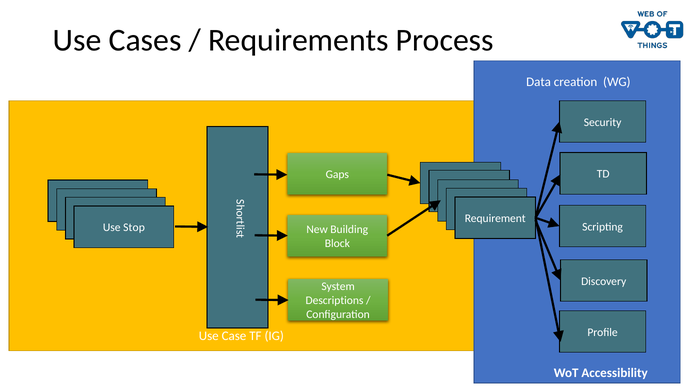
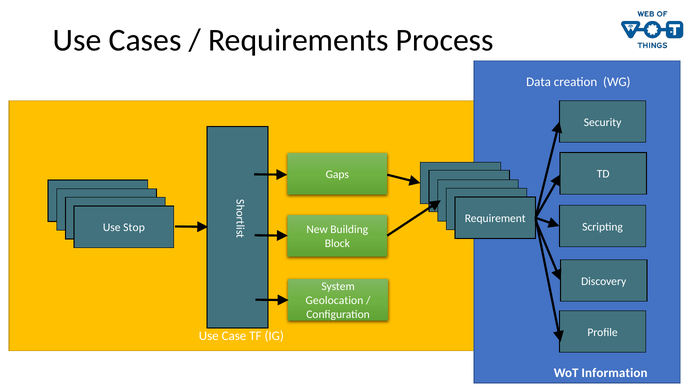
Descriptions: Descriptions -> Geolocation
Accessibility: Accessibility -> Information
